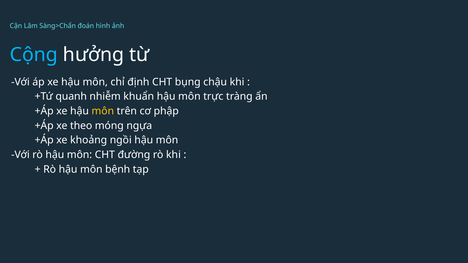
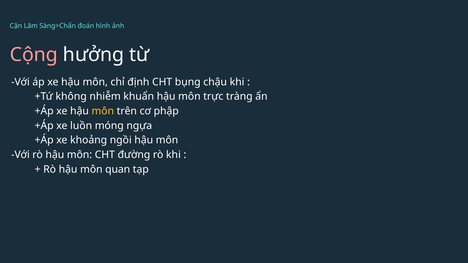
Cộng colour: light blue -> pink
quanh: quanh -> không
theo: theo -> luồn
bệnh: bệnh -> quan
